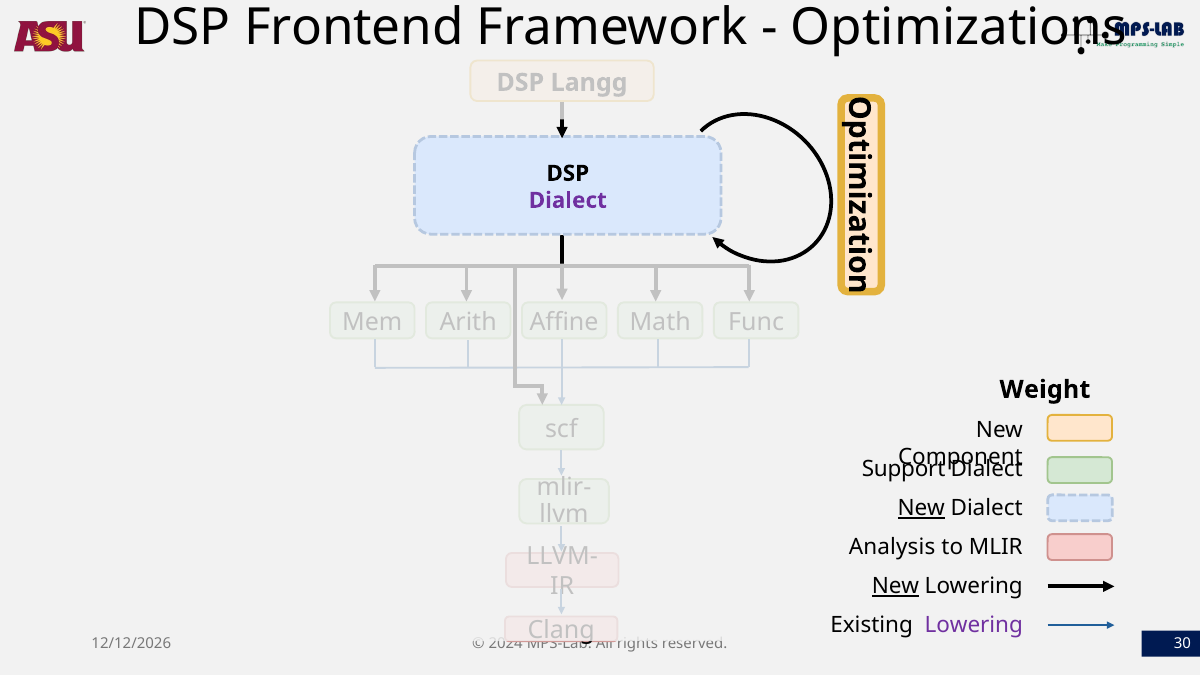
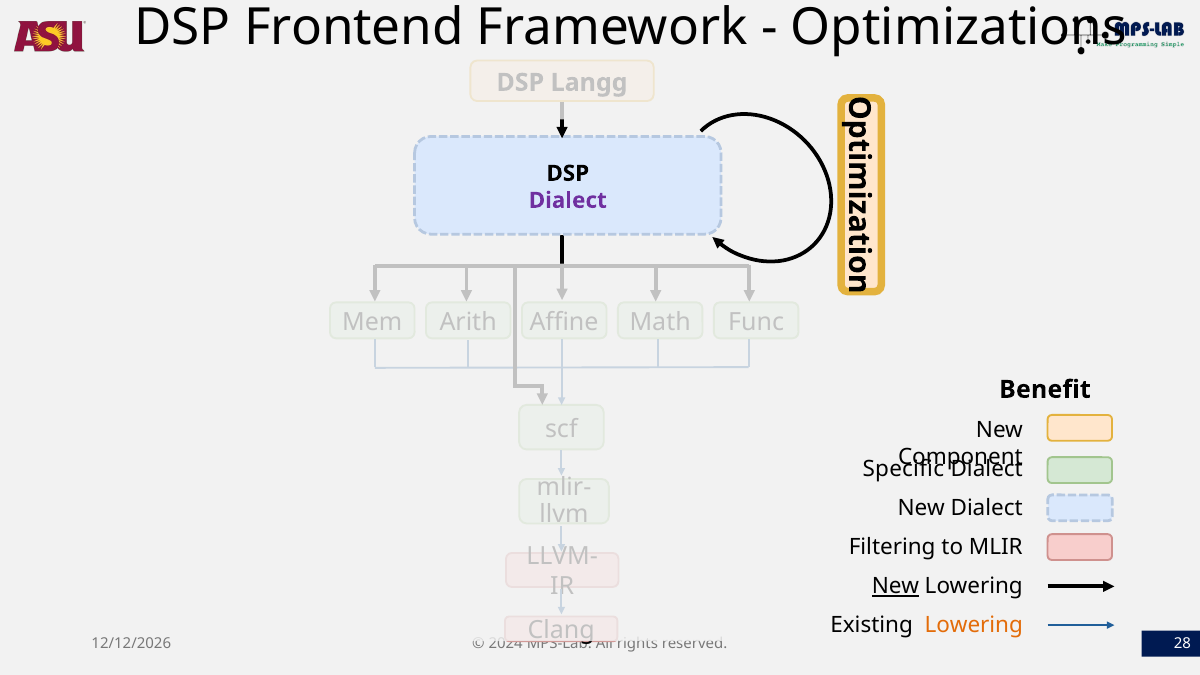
Weight: Weight -> Benefit
Support: Support -> Specific
New at (921, 508) underline: present -> none
Analysis: Analysis -> Filtering
Lowering at (974, 625) colour: purple -> orange
30: 30 -> 28
